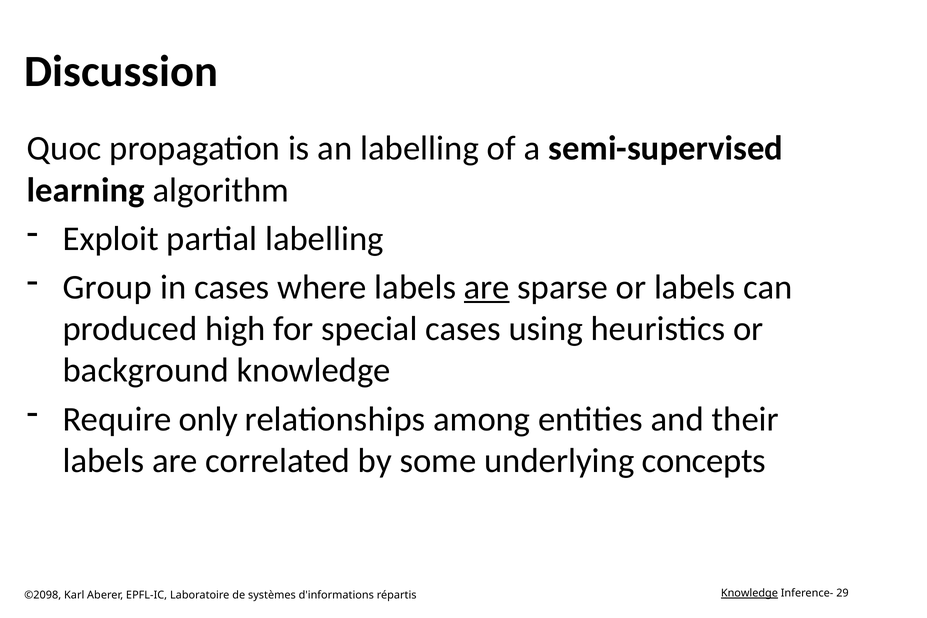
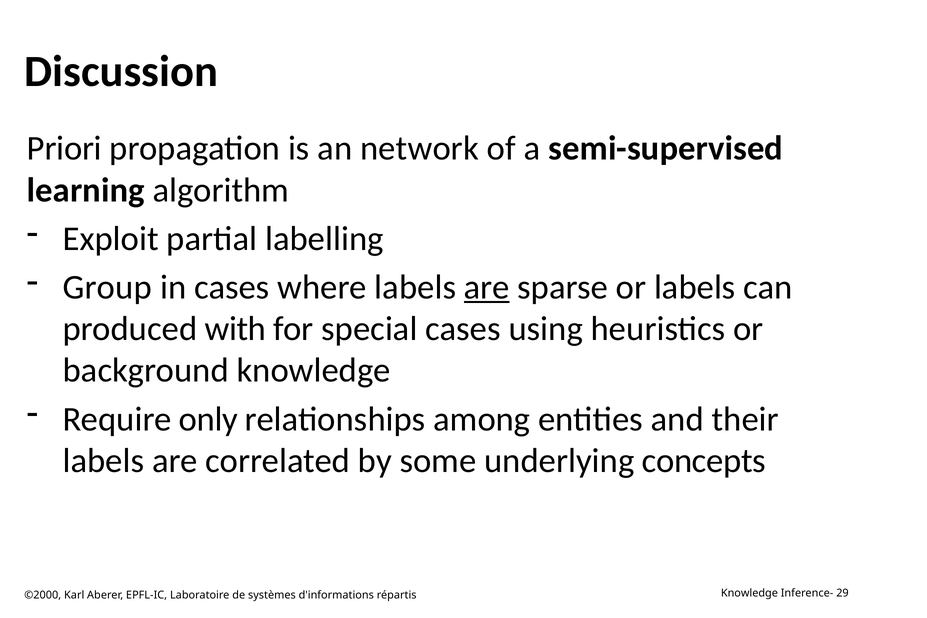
Quoc: Quoc -> Priori
an labelling: labelling -> network
high: high -> with
Knowledge at (749, 593) underline: present -> none
©2098: ©2098 -> ©2000
